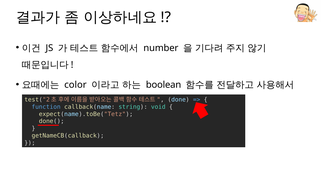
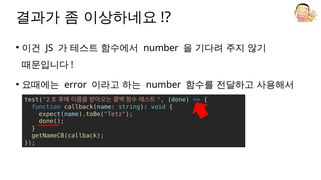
color: color -> error
boolean at (164, 85): boolean -> number
